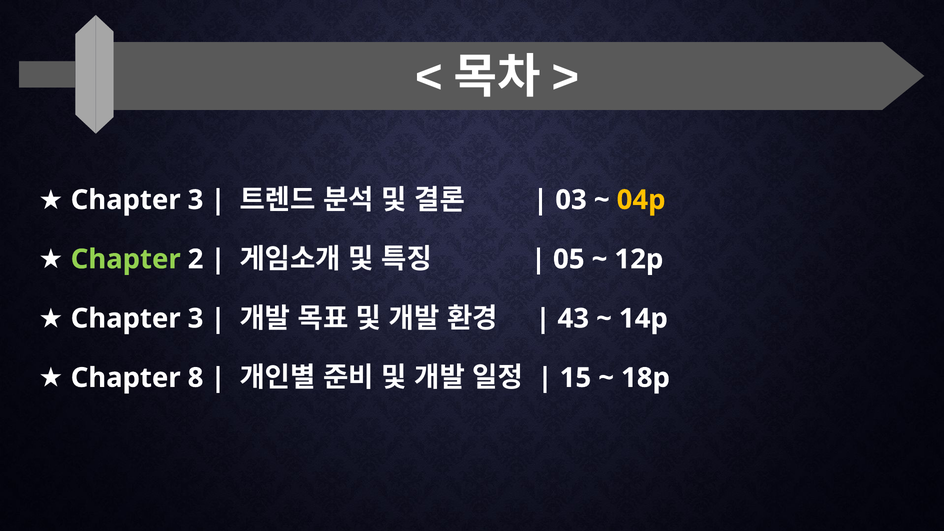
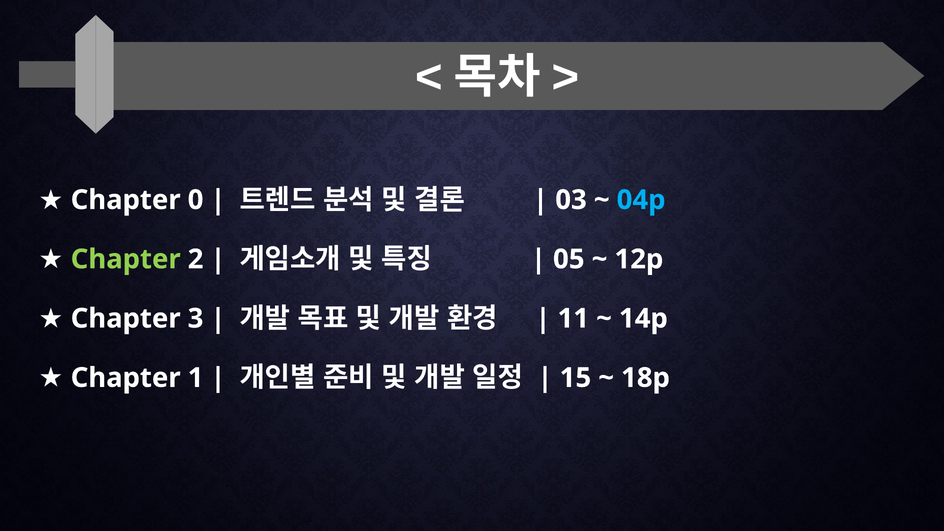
3 at (196, 200): 3 -> 0
04p colour: yellow -> light blue
43: 43 -> 11
8: 8 -> 1
